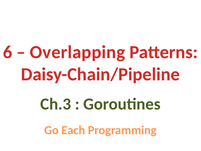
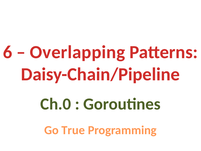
Ch.3: Ch.3 -> Ch.0
Each: Each -> True
